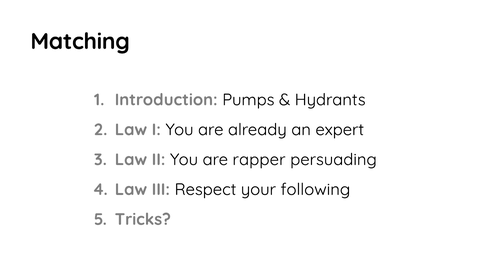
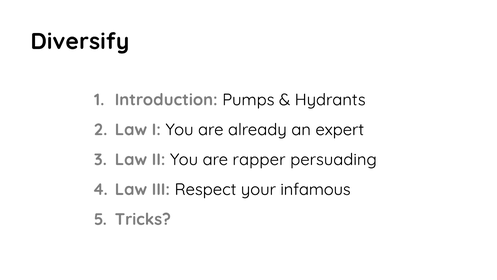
Matching: Matching -> Diversify
following: following -> infamous
